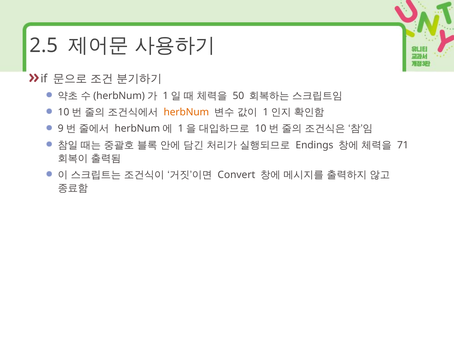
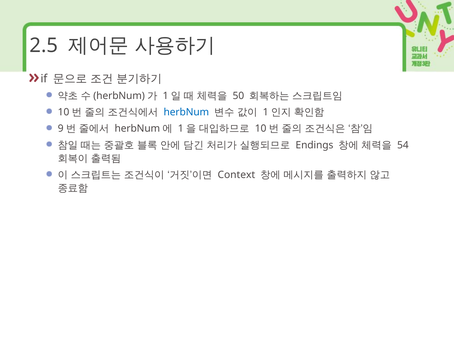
herbNum colour: orange -> blue
71: 71 -> 54
Convert: Convert -> Context
